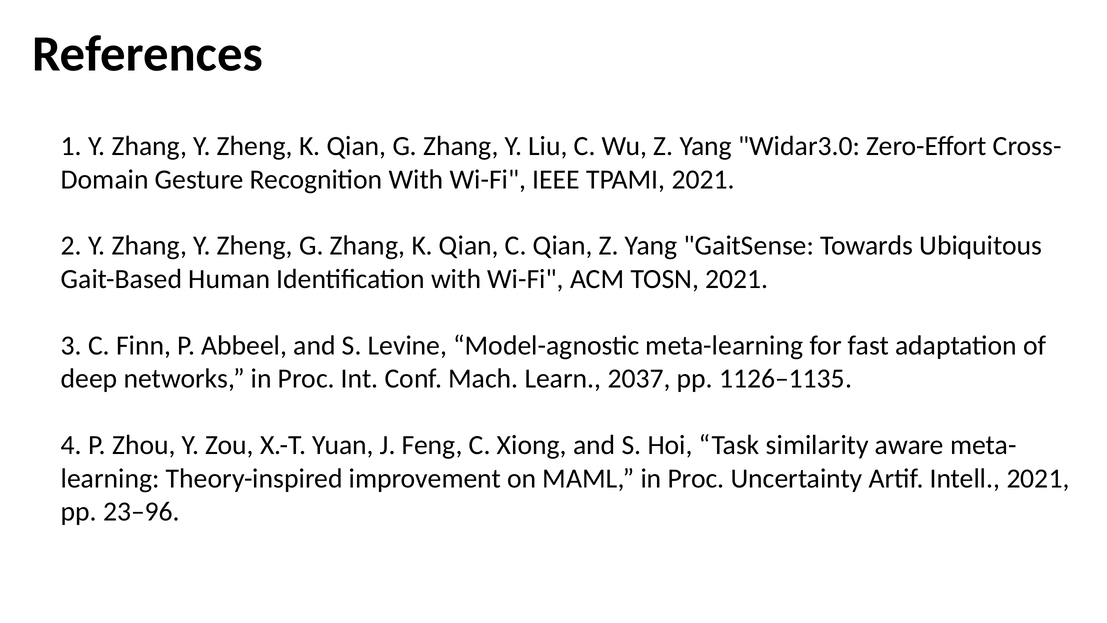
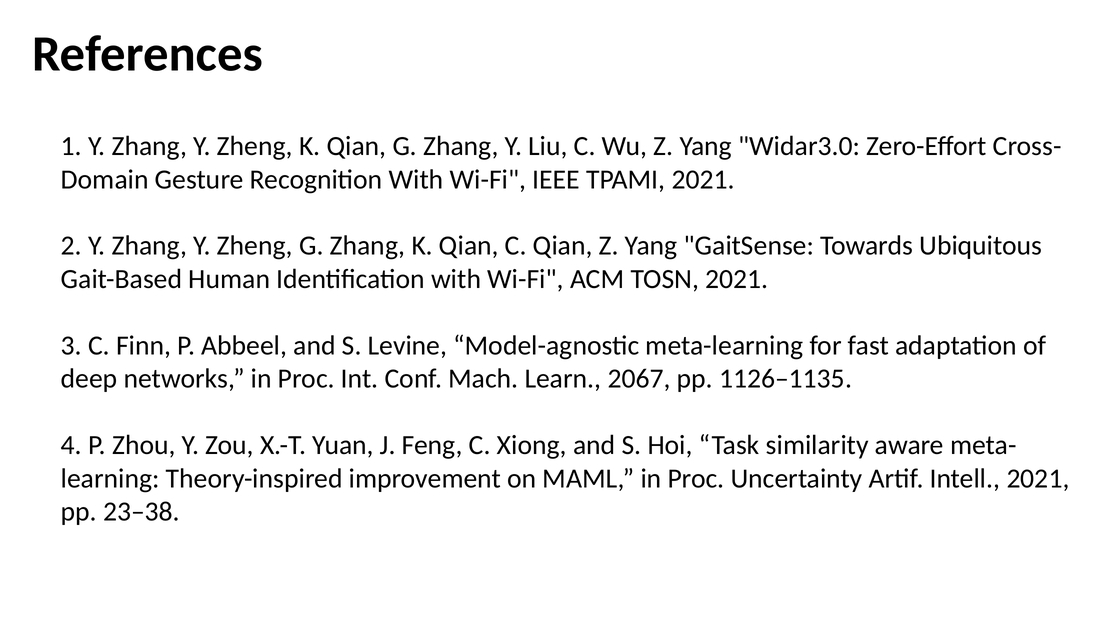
2037: 2037 -> 2067
23–96: 23–96 -> 23–38
